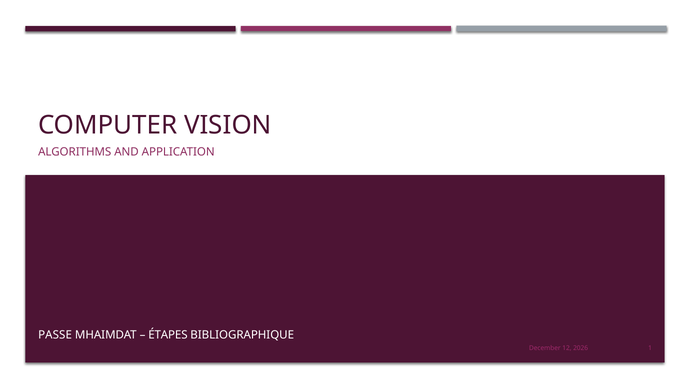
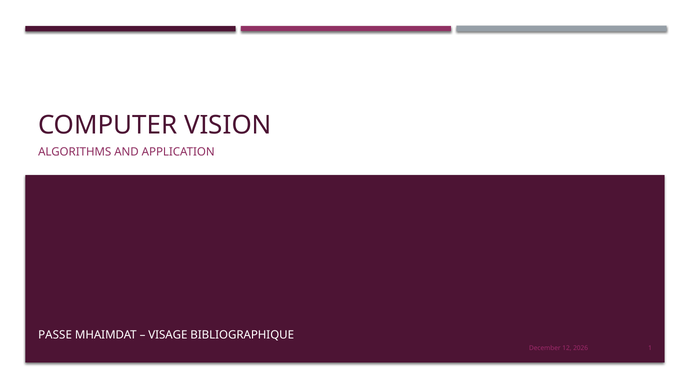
ÉTAPES: ÉTAPES -> VISAGE
